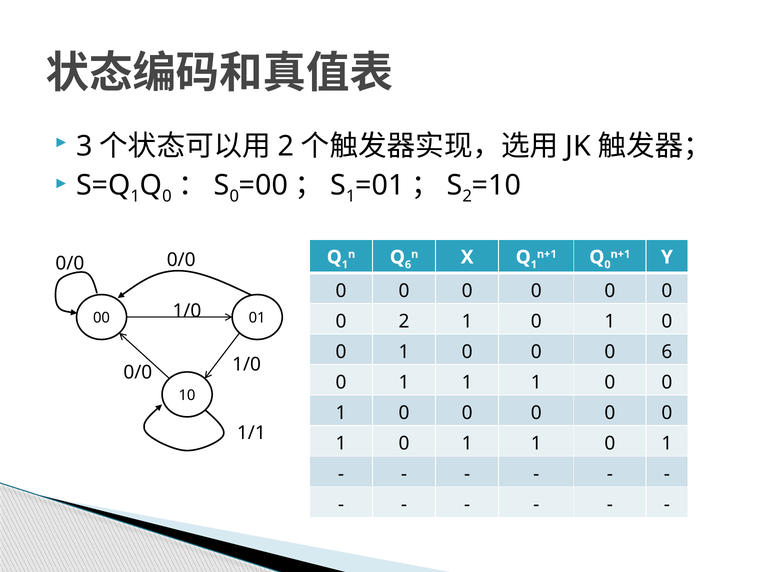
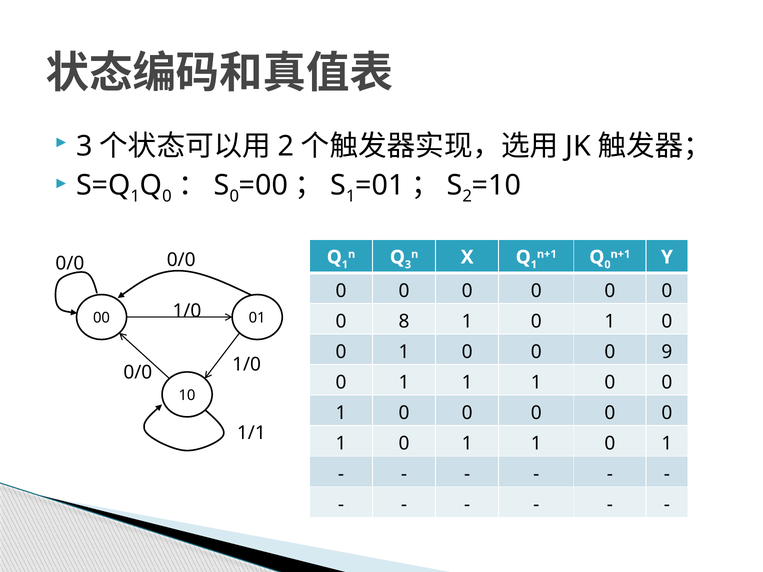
6 at (408, 265): 6 -> 3
0 2: 2 -> 8
0 6: 6 -> 9
